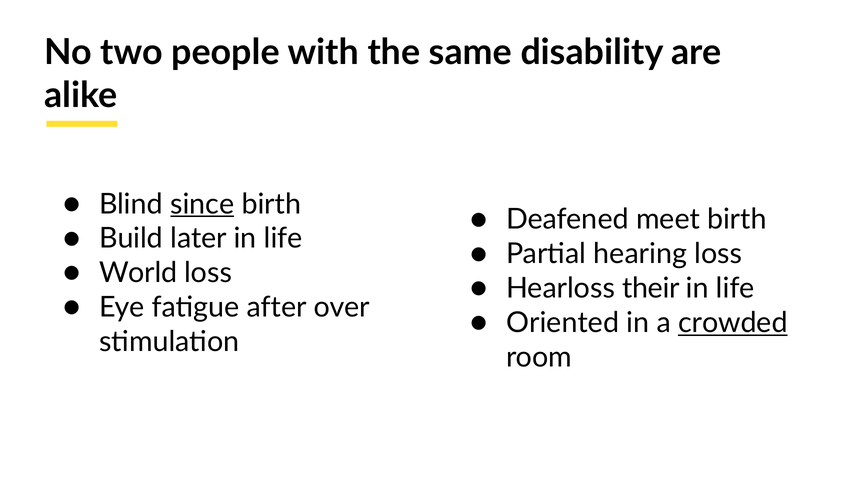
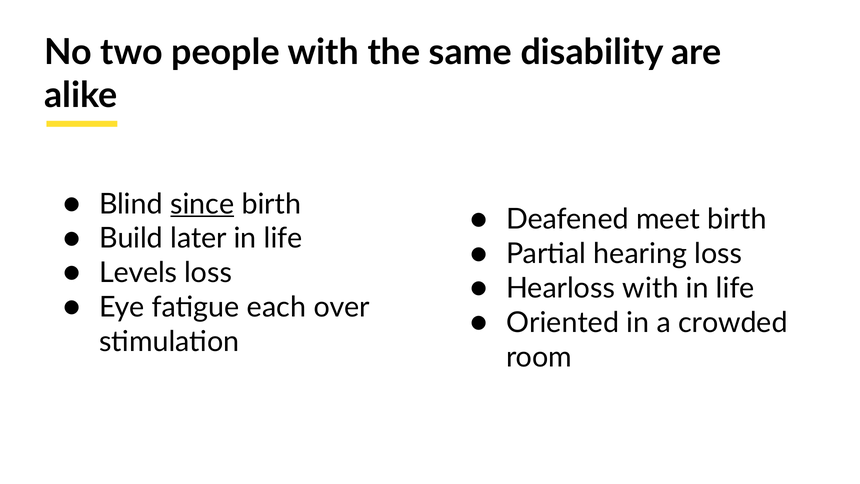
World: World -> Levels
Hearloss their: their -> with
after: after -> each
crowded underline: present -> none
